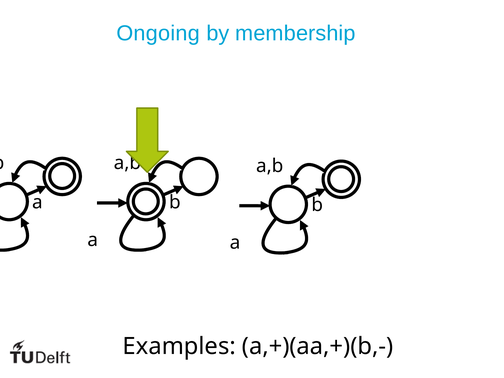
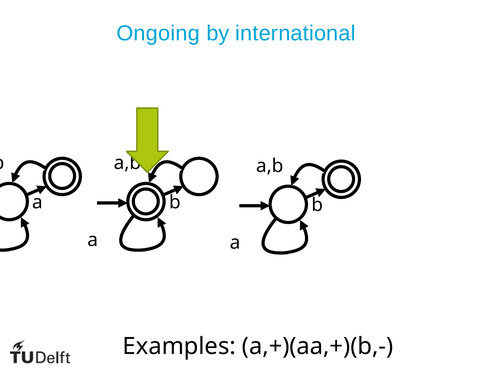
membership: membership -> international
